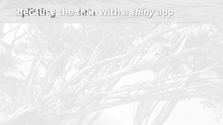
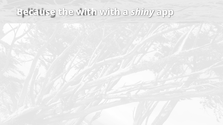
the than: than -> with
